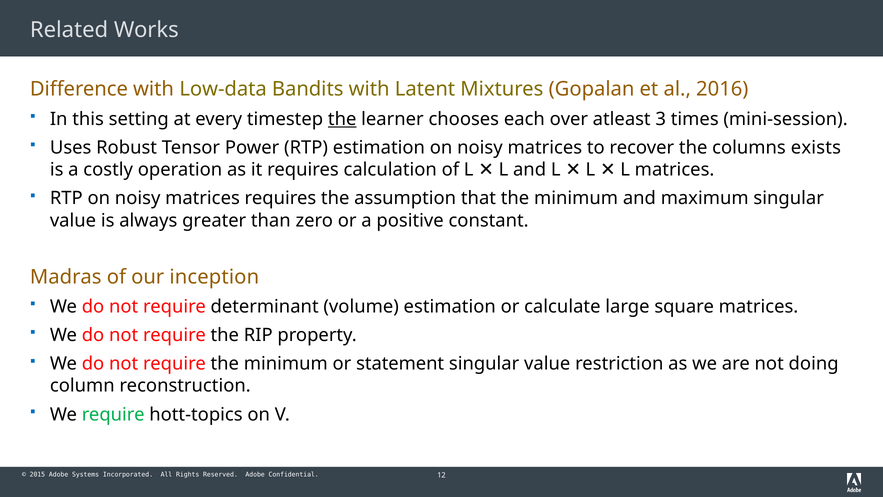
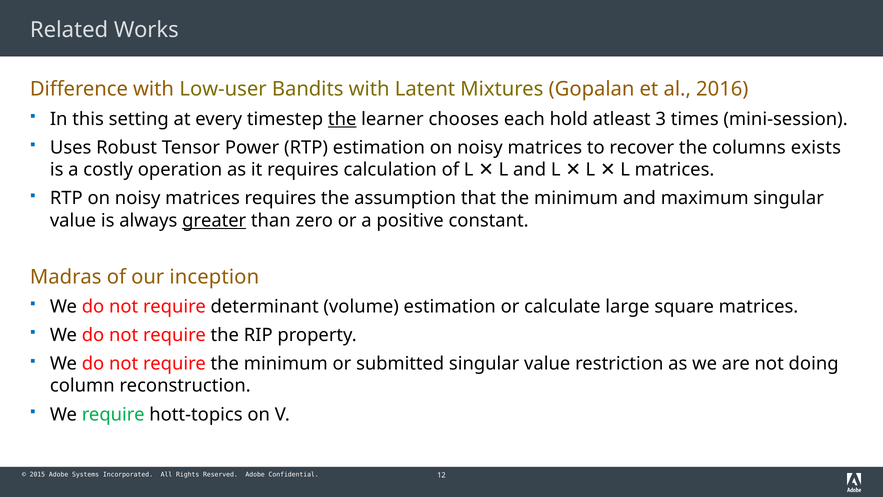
Low-data: Low-data -> Low-user
over: over -> hold
greater underline: none -> present
statement: statement -> submitted
